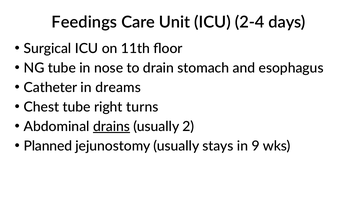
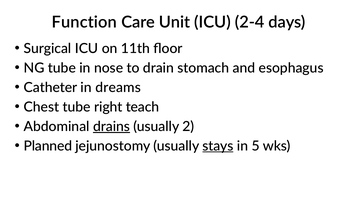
Feedings: Feedings -> Function
turns: turns -> teach
stays underline: none -> present
9: 9 -> 5
